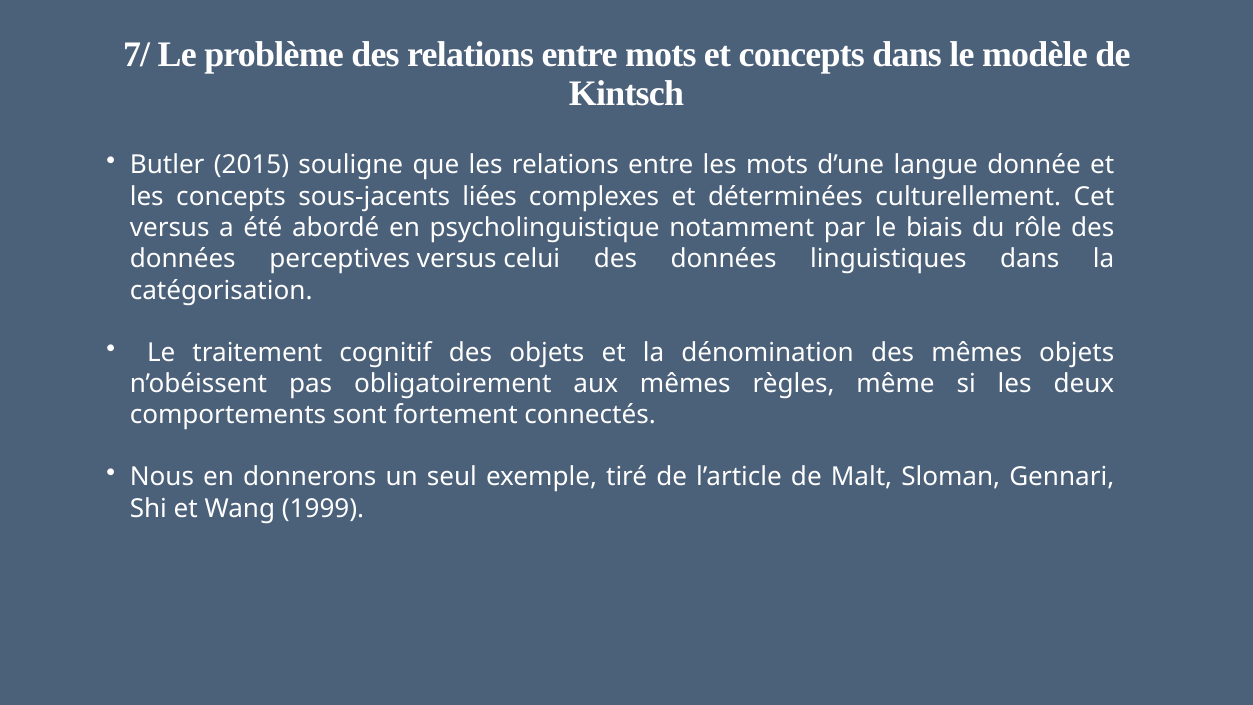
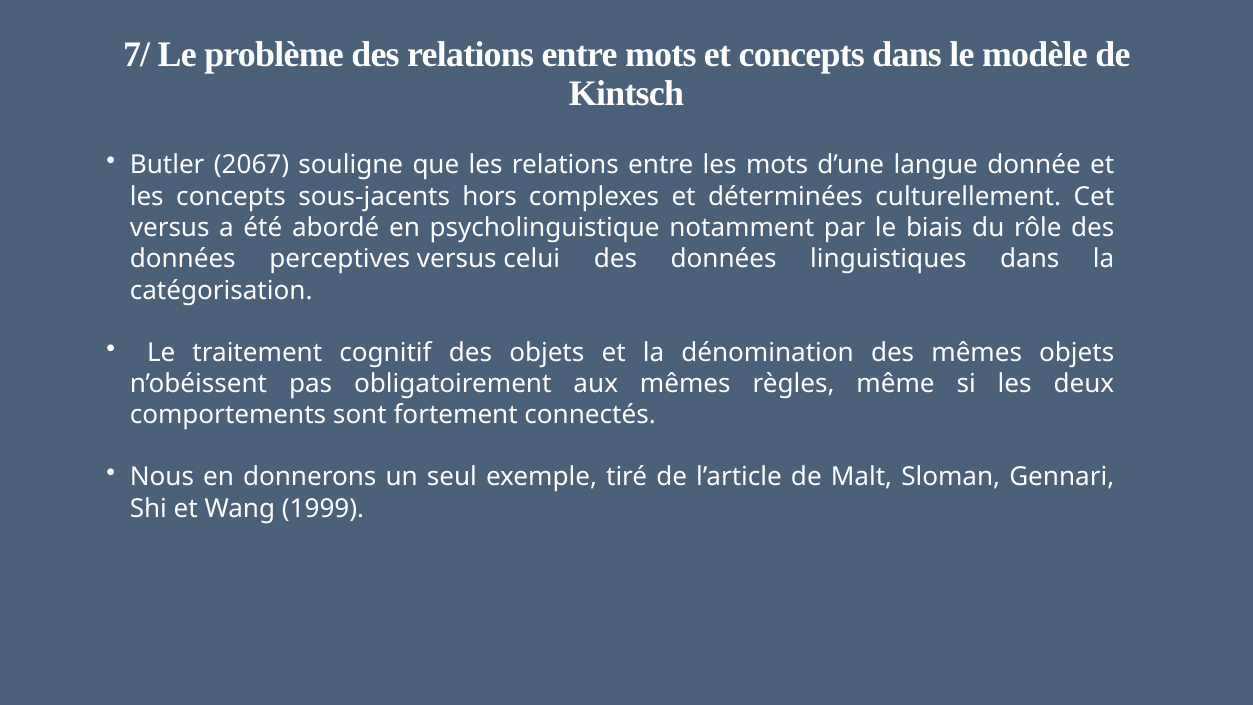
2015: 2015 -> 2067
liées: liées -> hors
